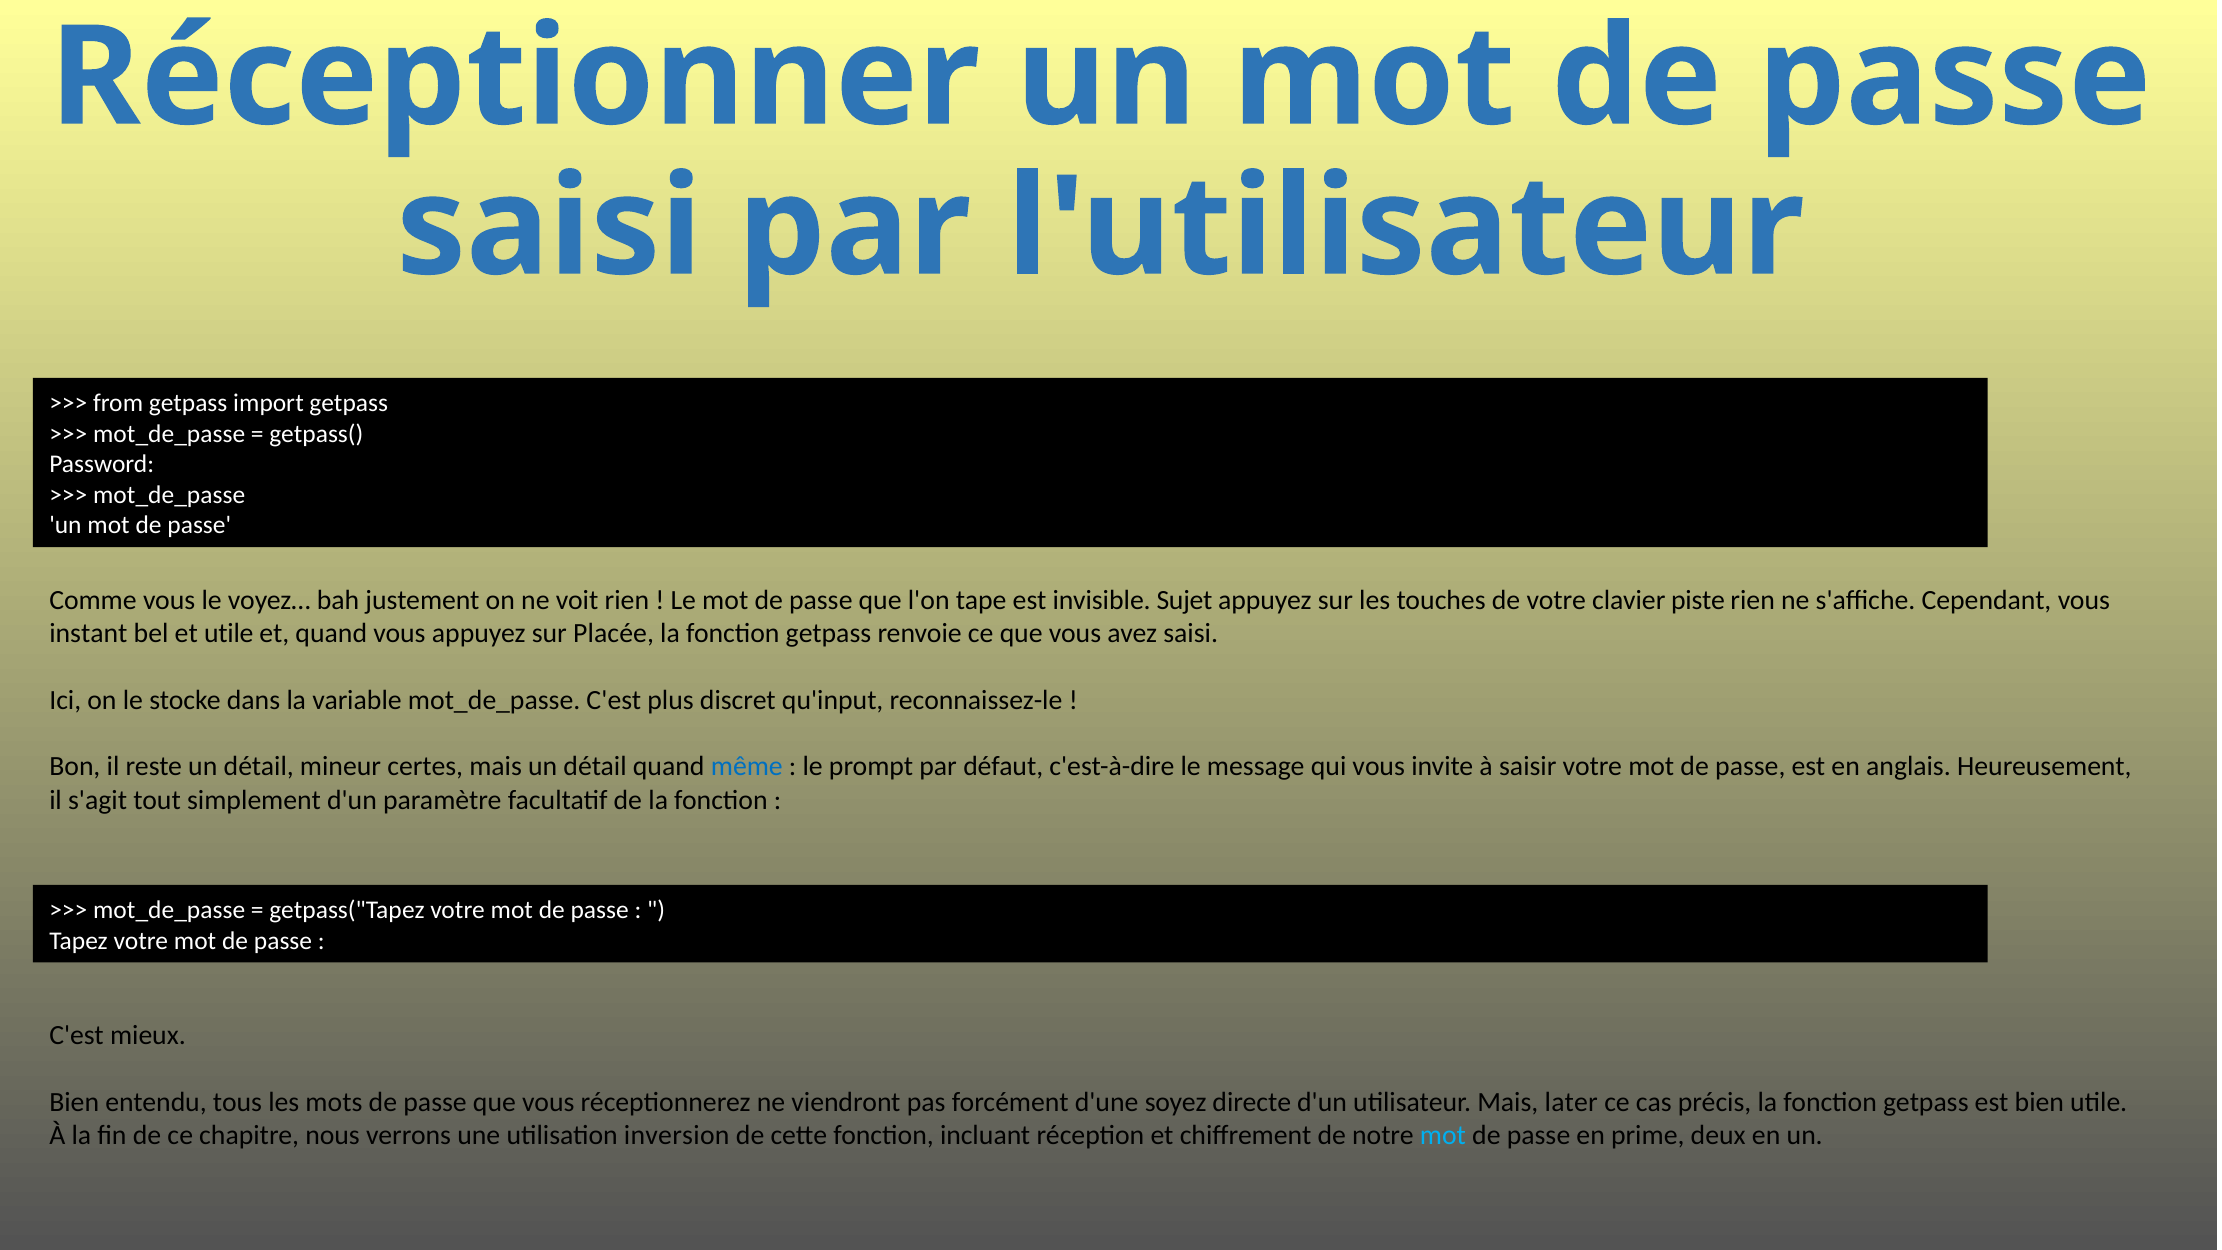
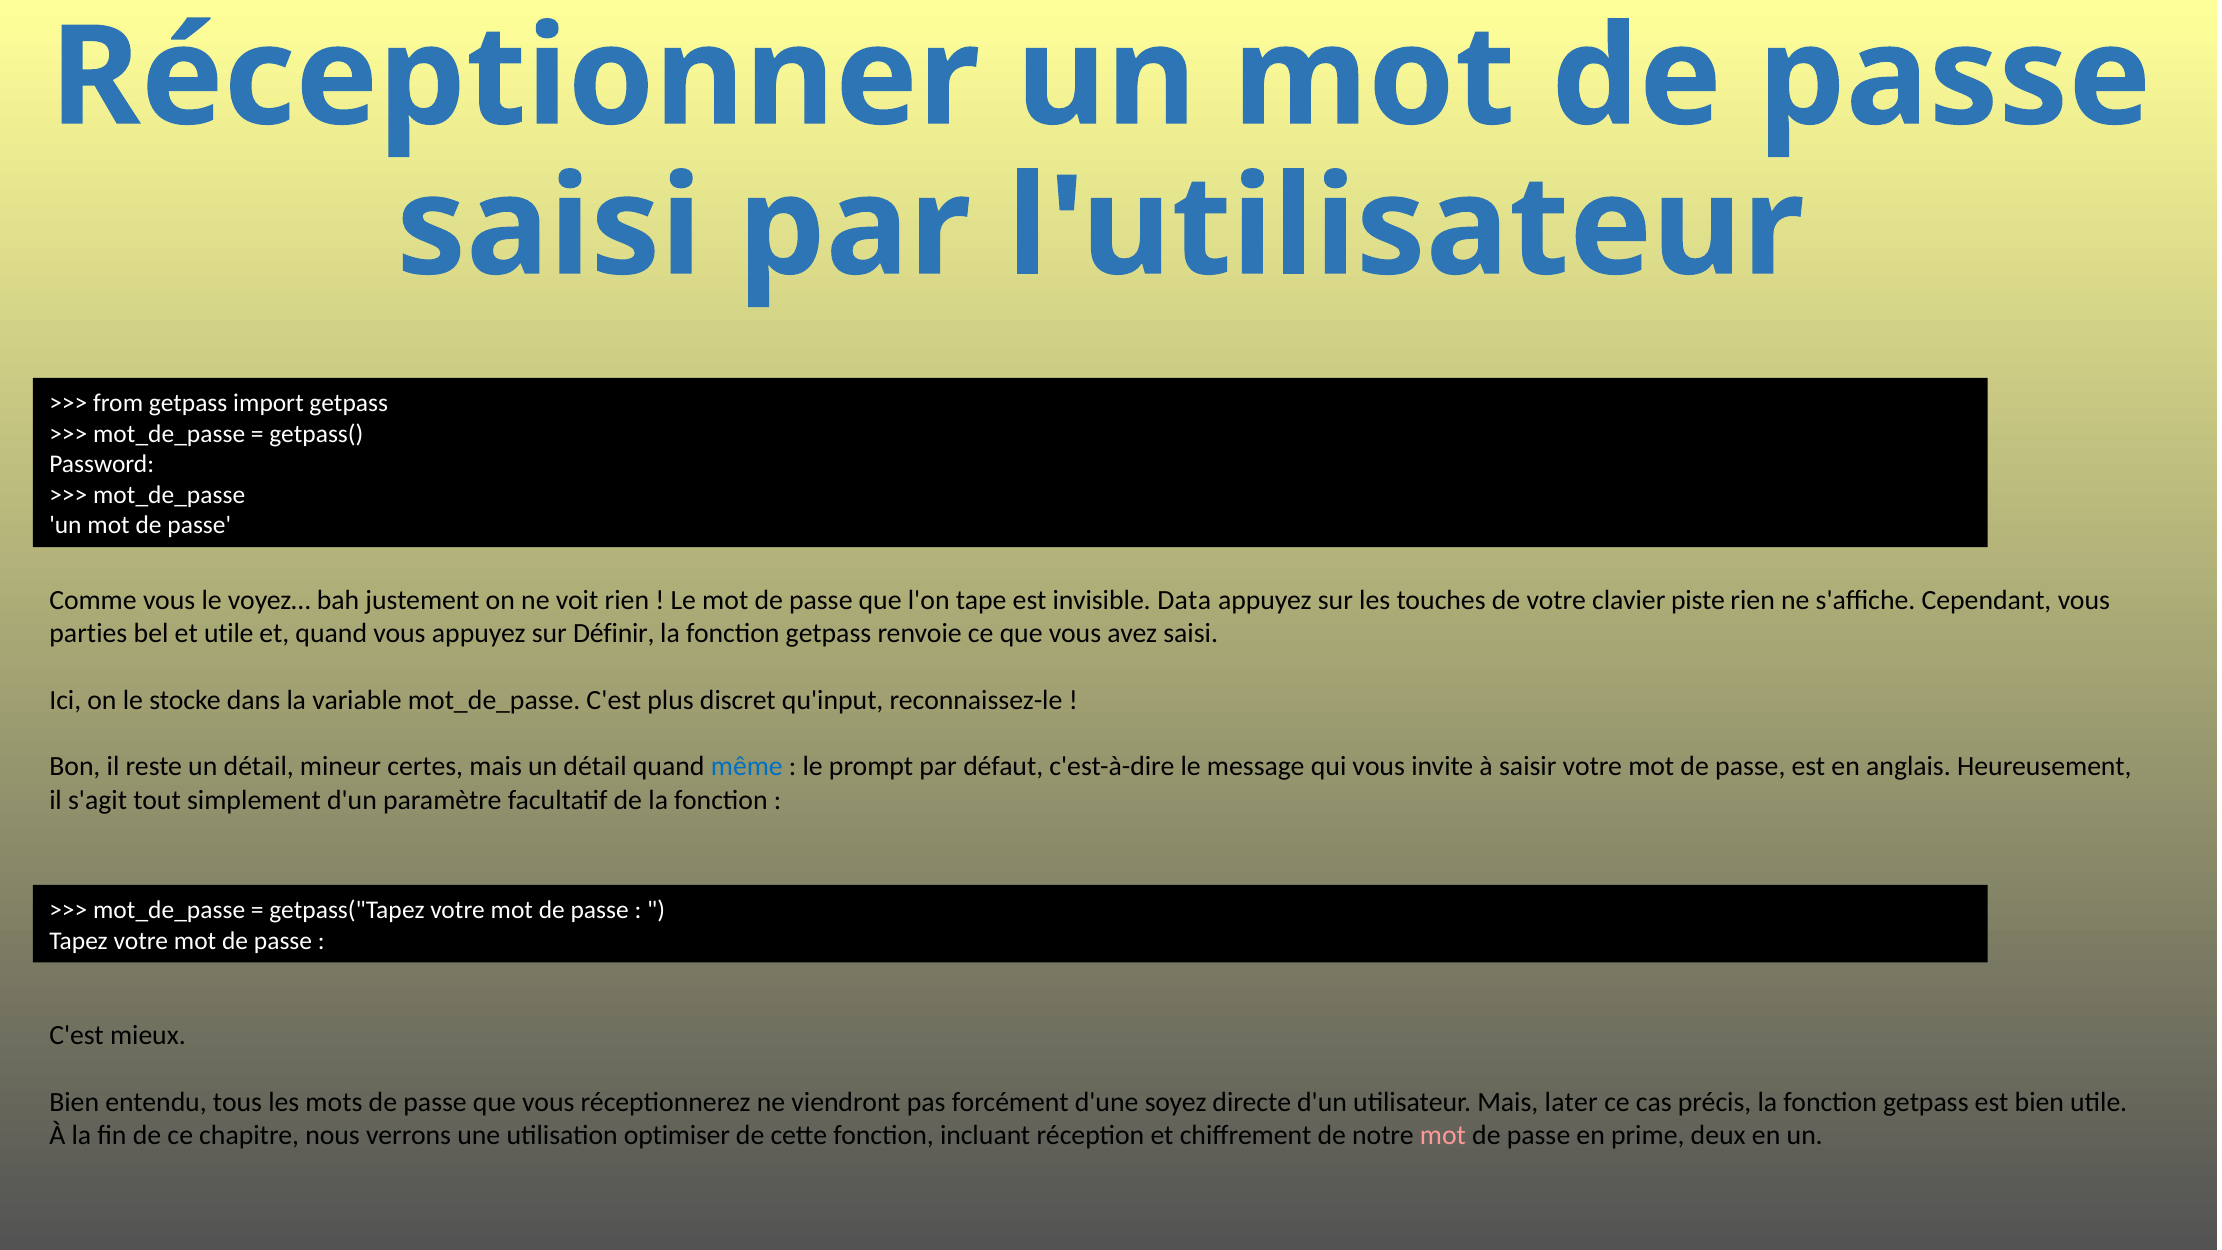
Sujet: Sujet -> Data
instant: instant -> parties
Placée: Placée -> Définir
inversion: inversion -> optimiser
mot at (1443, 1135) colour: light blue -> pink
